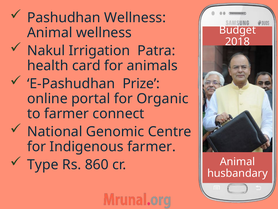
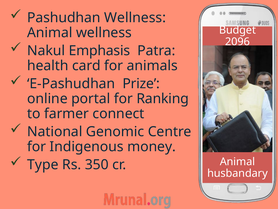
2018: 2018 -> 2096
Irrigation: Irrigation -> Emphasis
Organic: Organic -> Ranking
Indigenous farmer: farmer -> money
860: 860 -> 350
